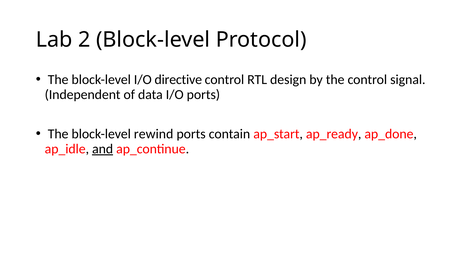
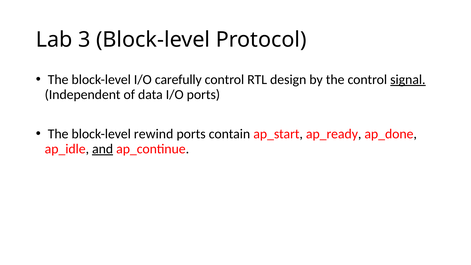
2: 2 -> 3
directive: directive -> carefully
signal underline: none -> present
